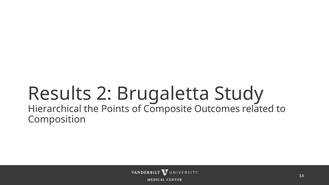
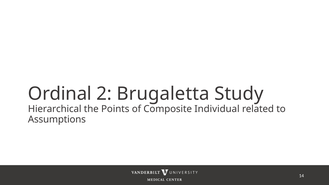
Results: Results -> Ordinal
Outcomes: Outcomes -> Individual
Composition: Composition -> Assumptions
